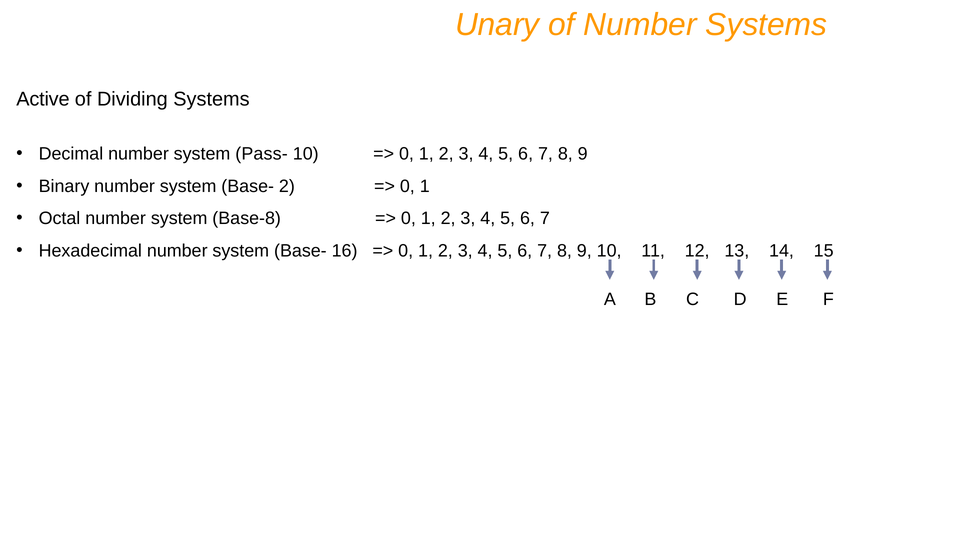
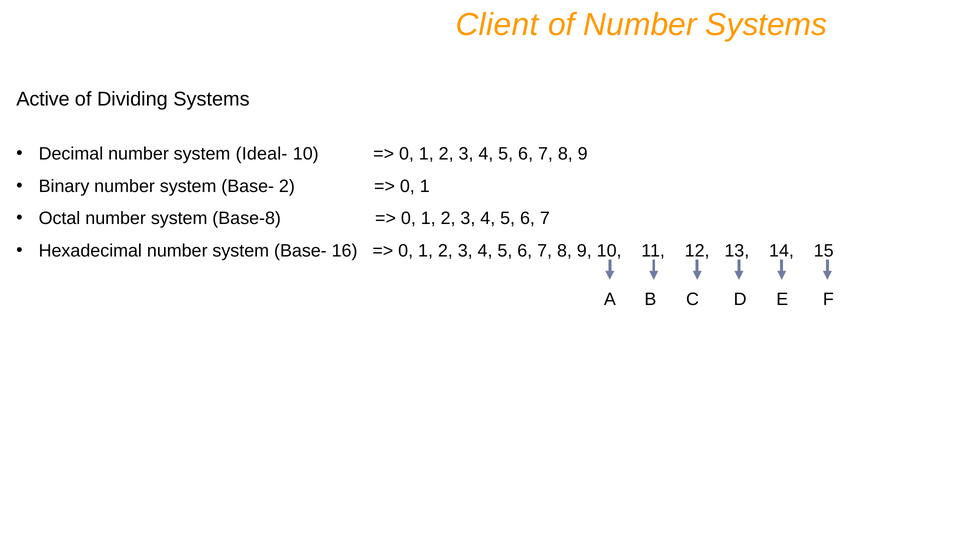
Unary: Unary -> Client
Pass-: Pass- -> Ideal-
